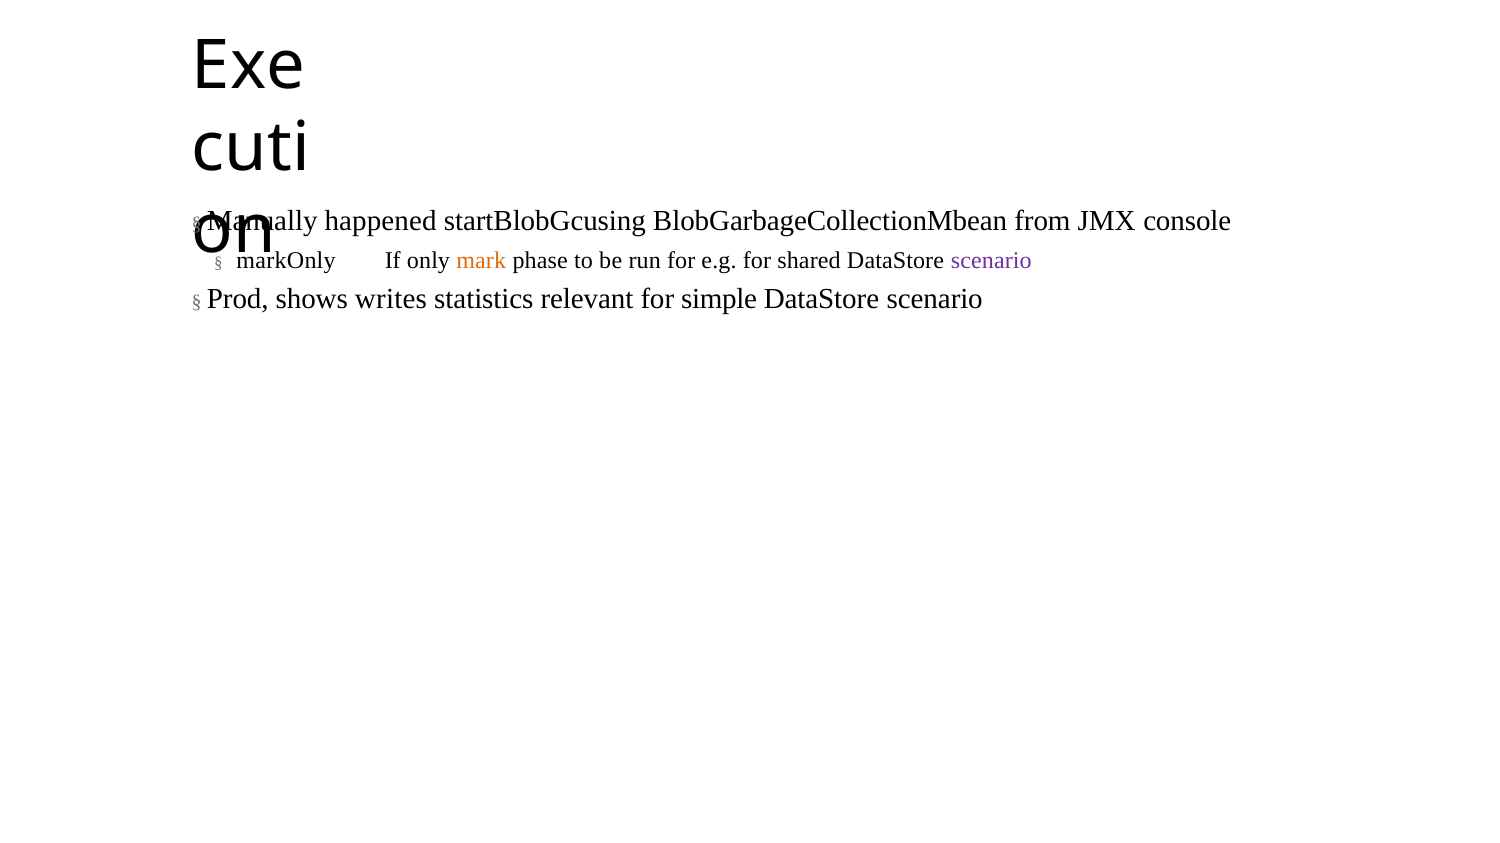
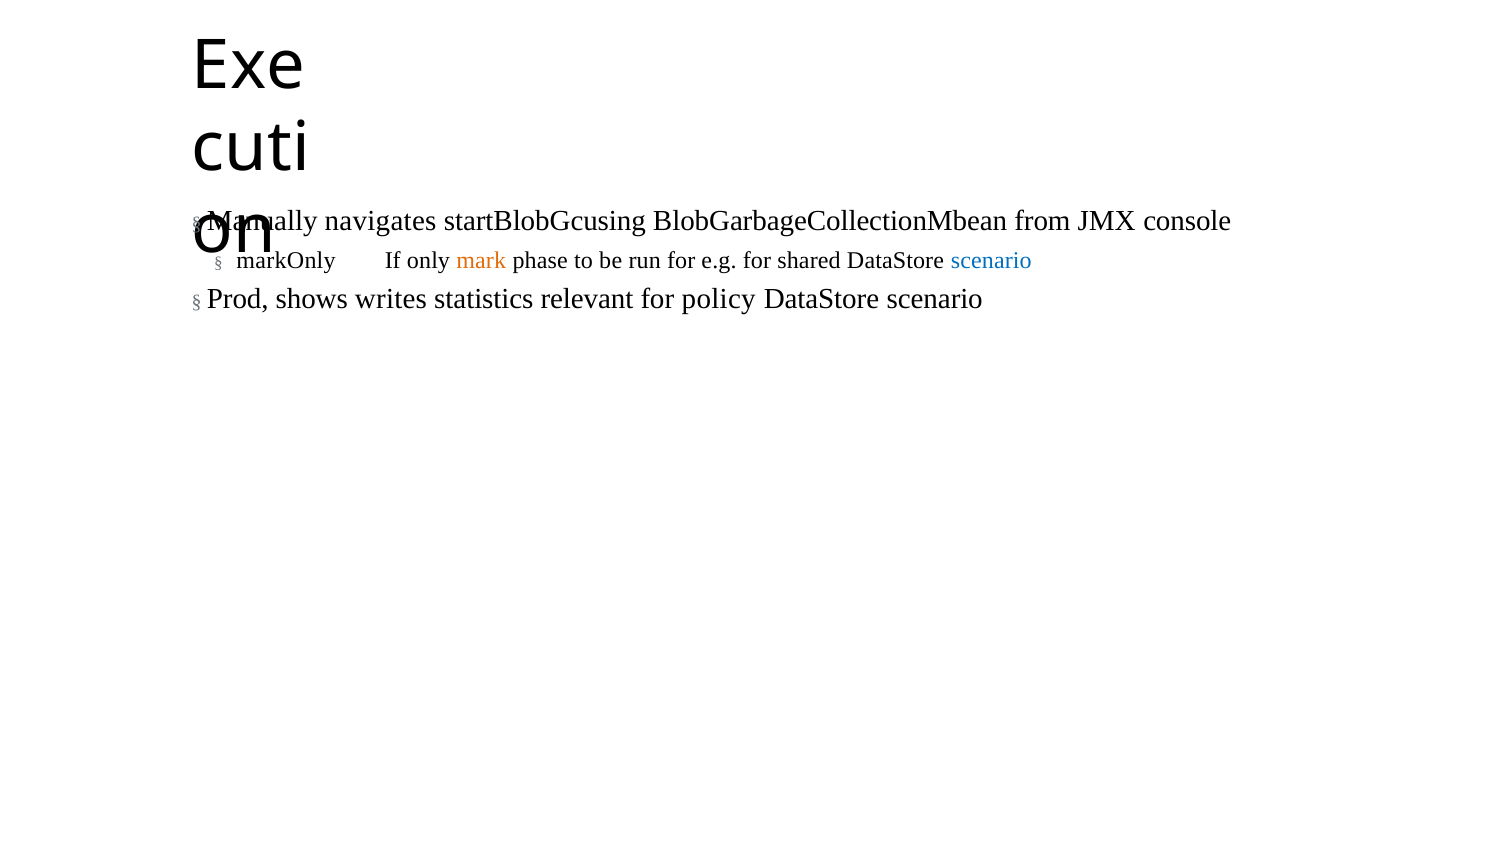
happened: happened -> navigates
scenario at (991, 260) colour: purple -> blue
simple: simple -> policy
